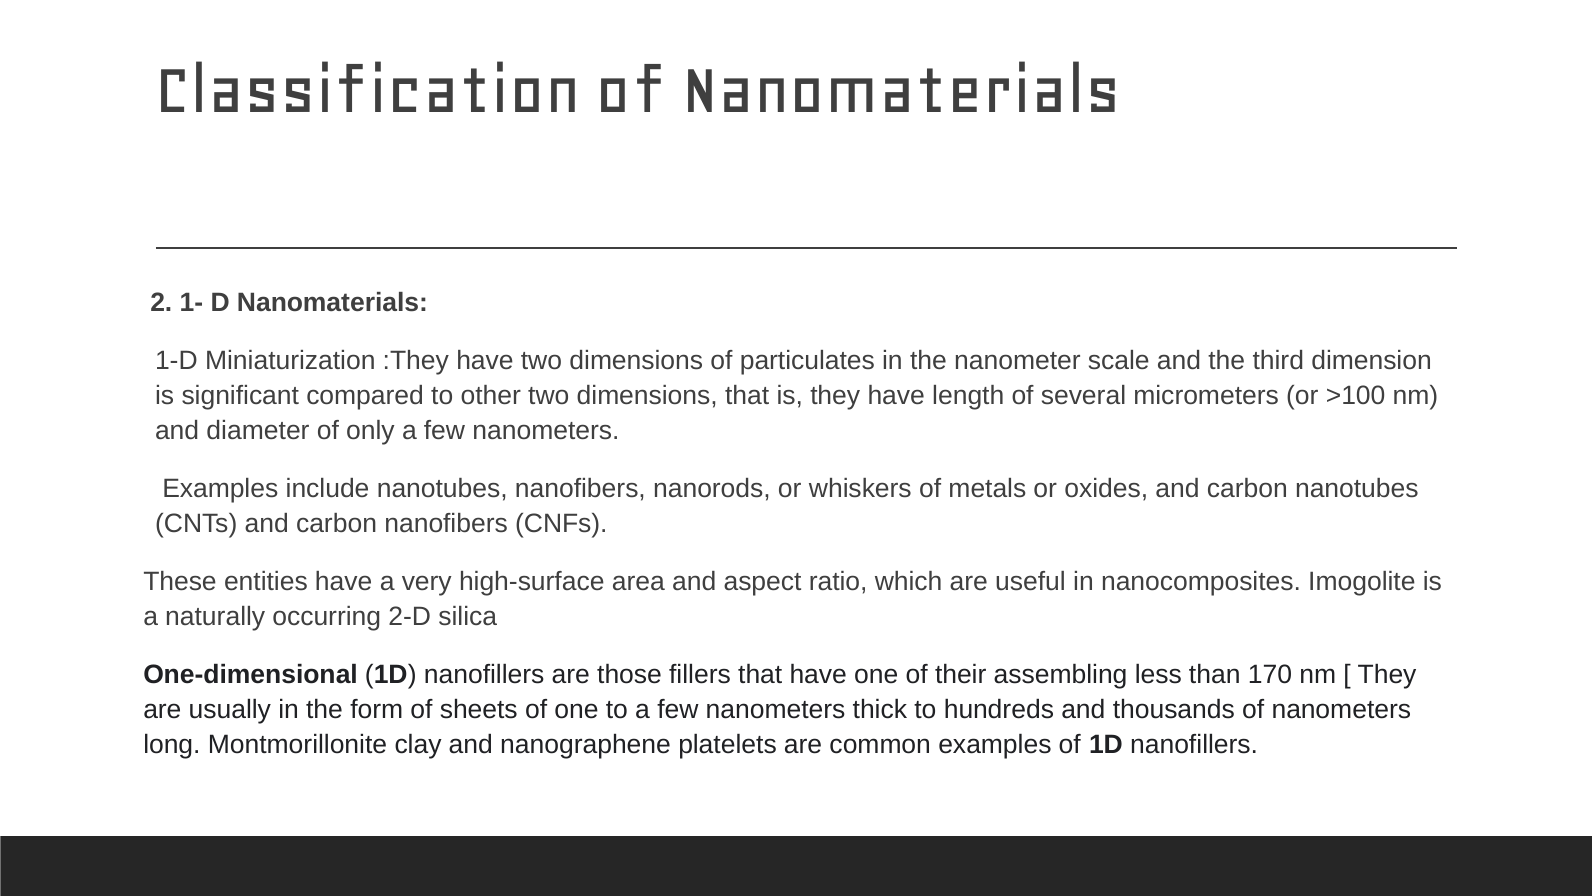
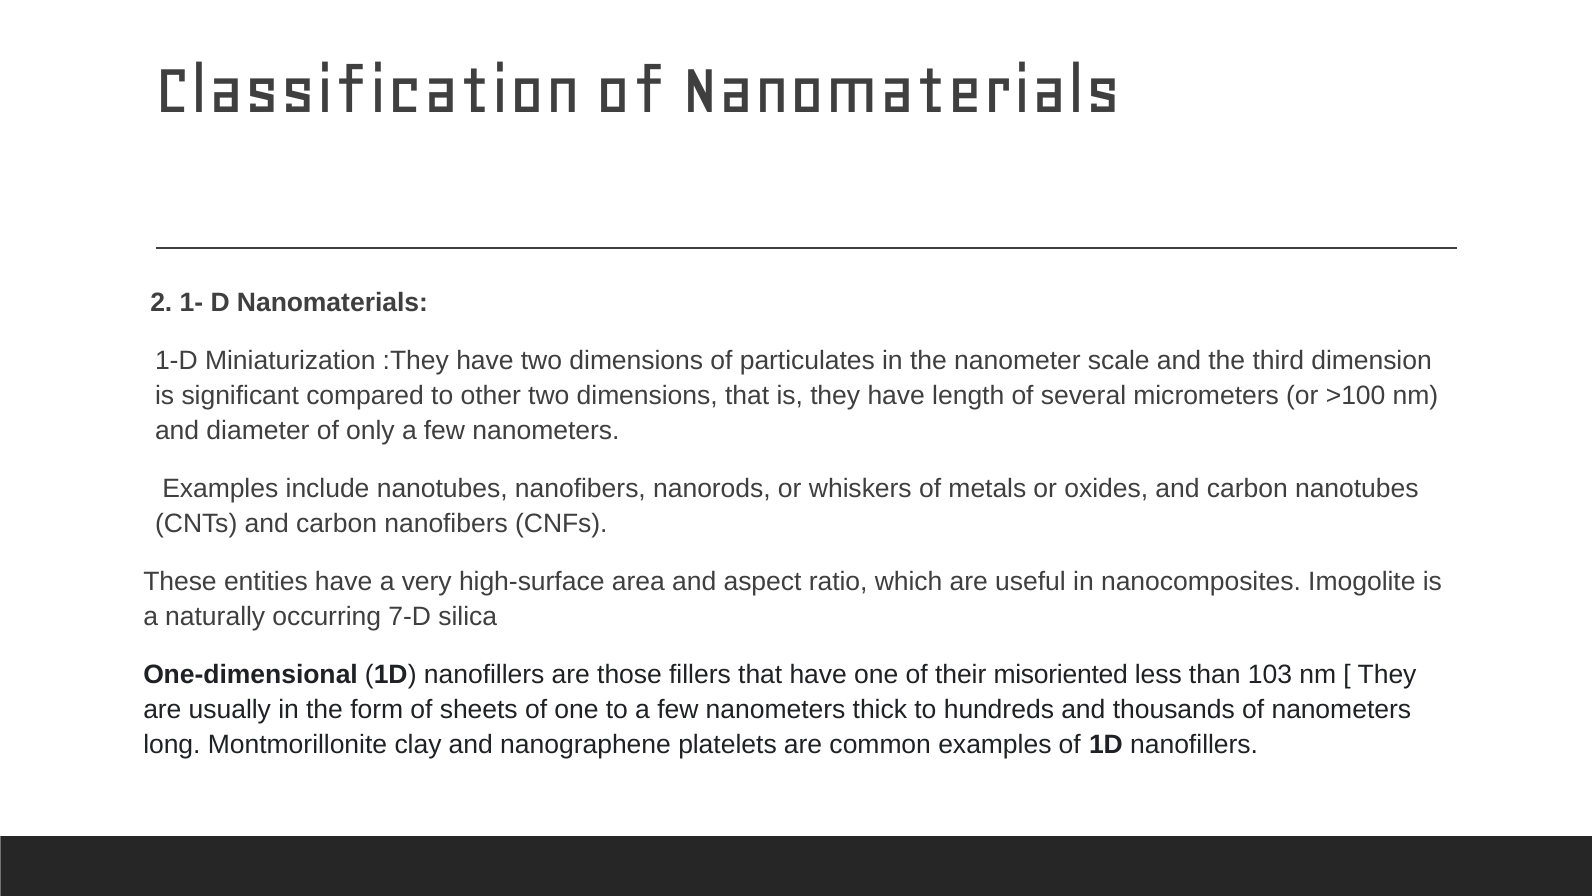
2-D: 2-D -> 7-D
assembling: assembling -> misoriented
170: 170 -> 103
